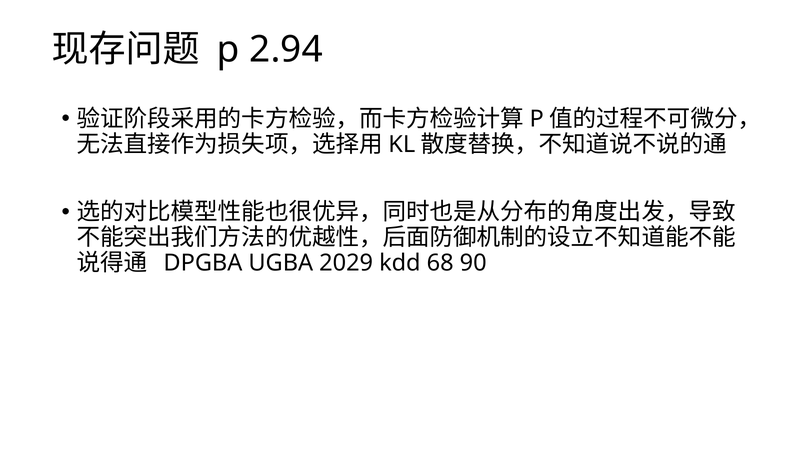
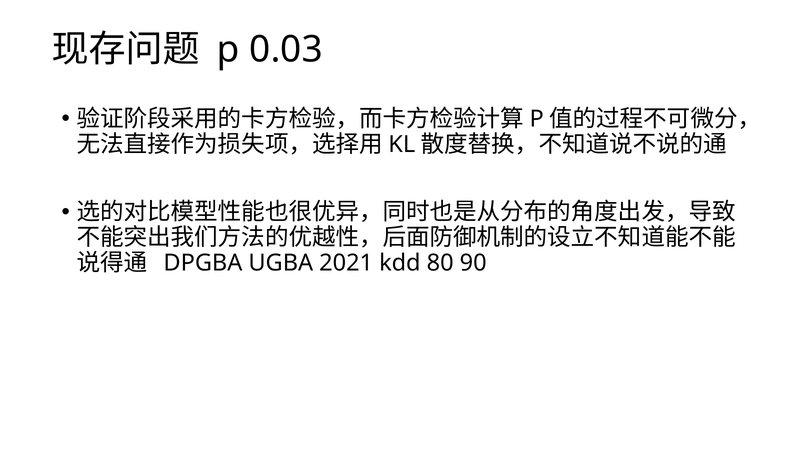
2.94: 2.94 -> 0.03
2029: 2029 -> 2021
68: 68 -> 80
